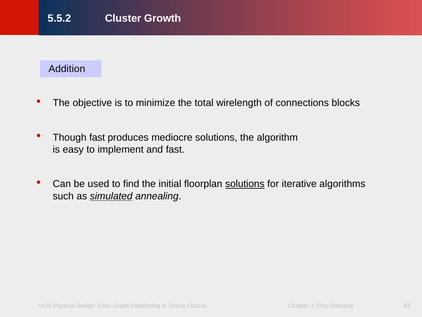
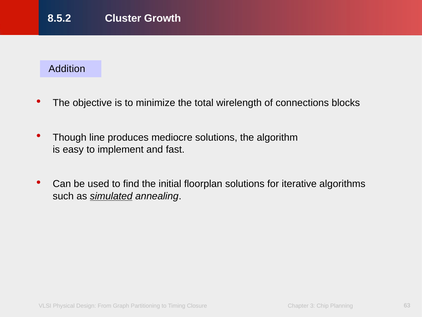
5.5.2: 5.5.2 -> 8.5.2
Though fast: fast -> line
solutions at (245, 184) underline: present -> none
